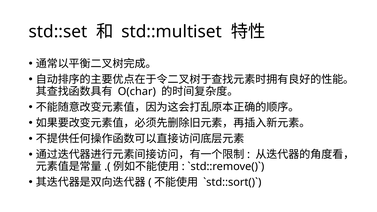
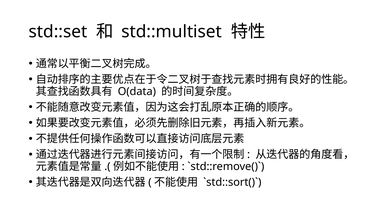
O(char: O(char -> O(data
